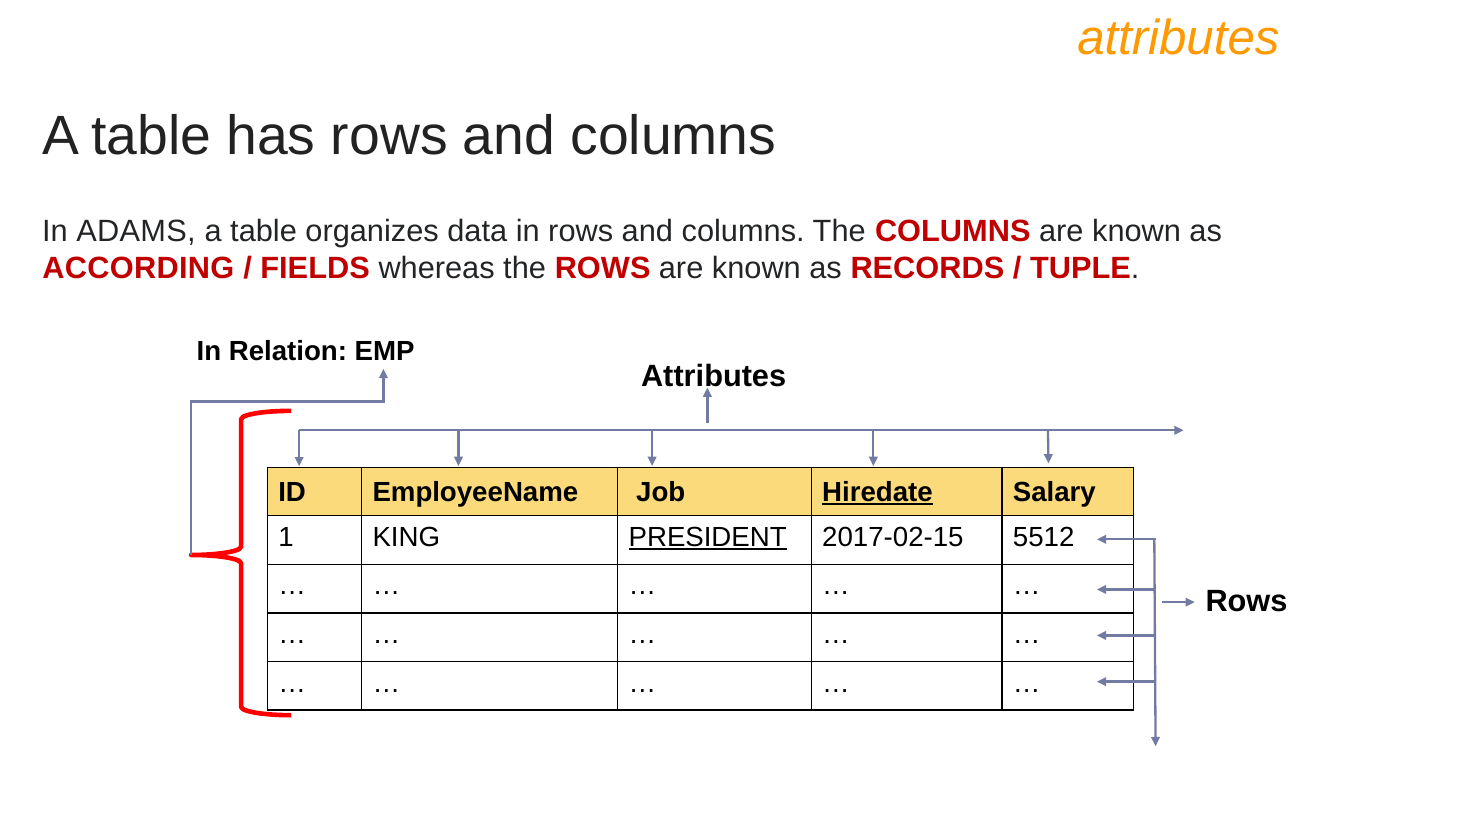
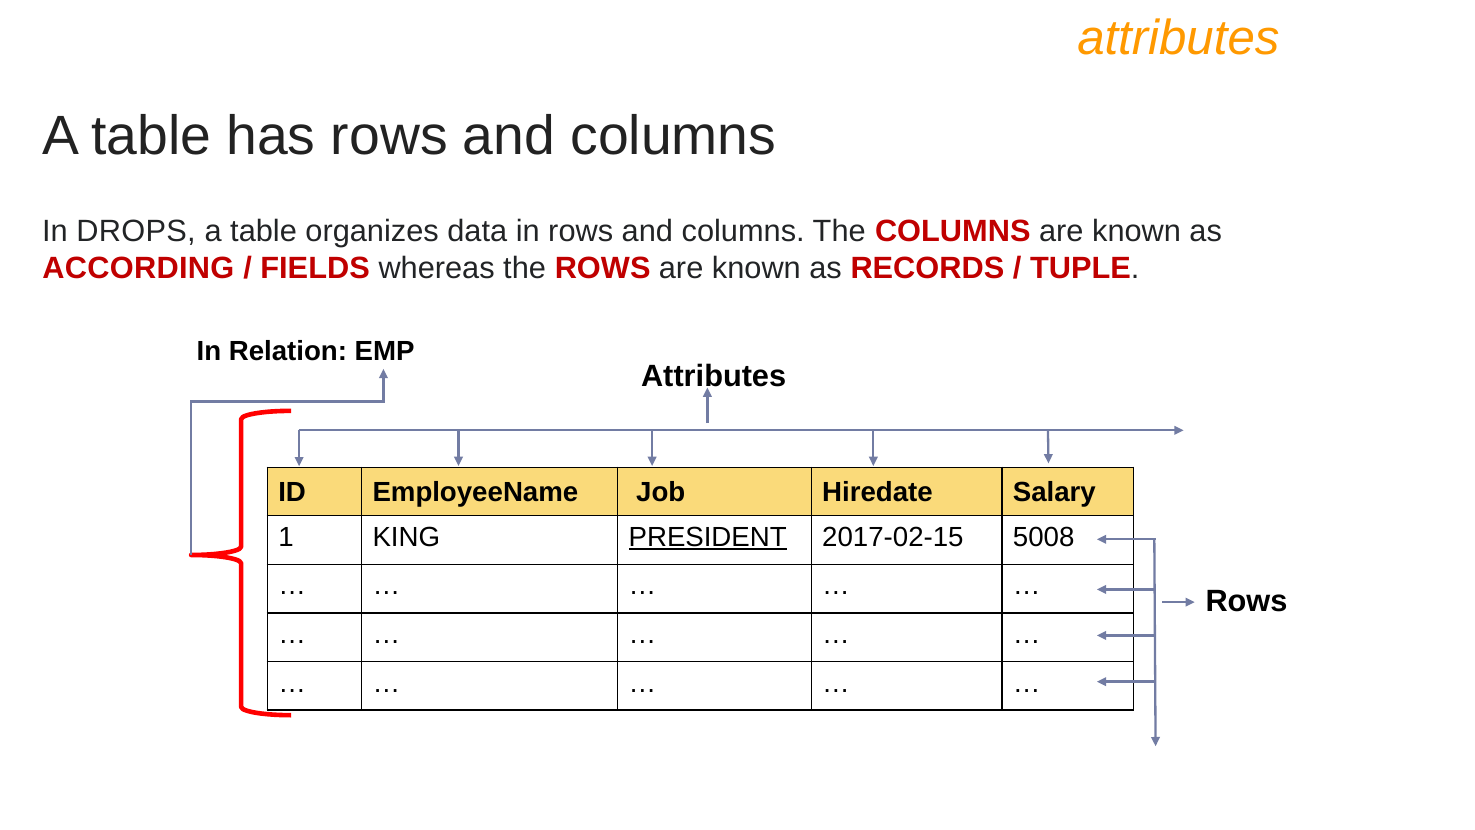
ADAMS: ADAMS -> DROPS
Hiredate underline: present -> none
5512: 5512 -> 5008
